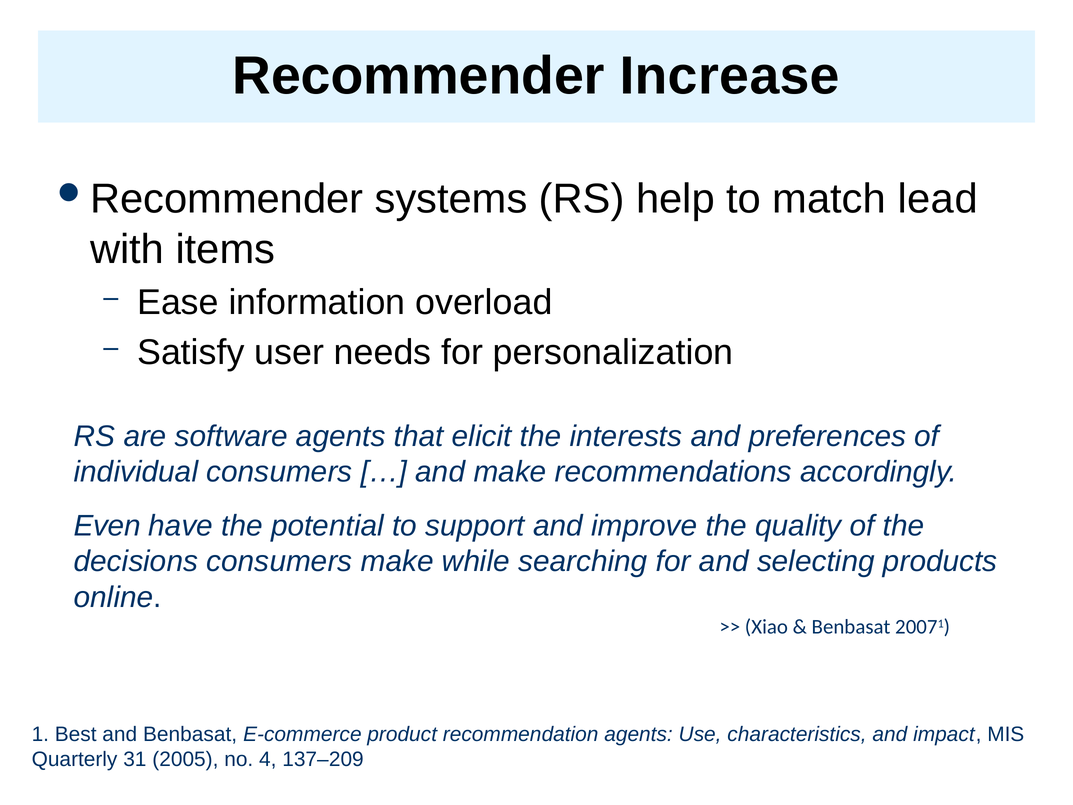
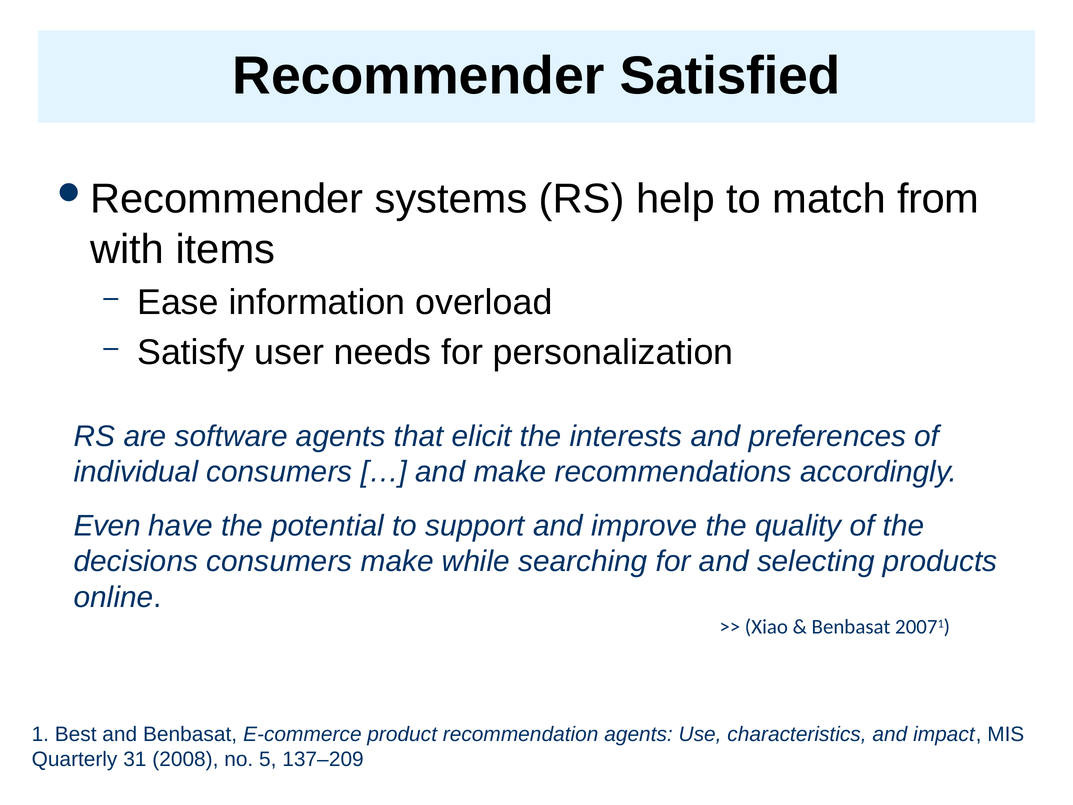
Increase: Increase -> Satisfied
lead: lead -> from
2005: 2005 -> 2008
4: 4 -> 5
